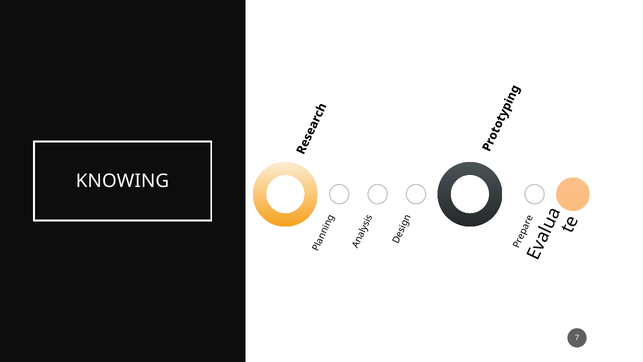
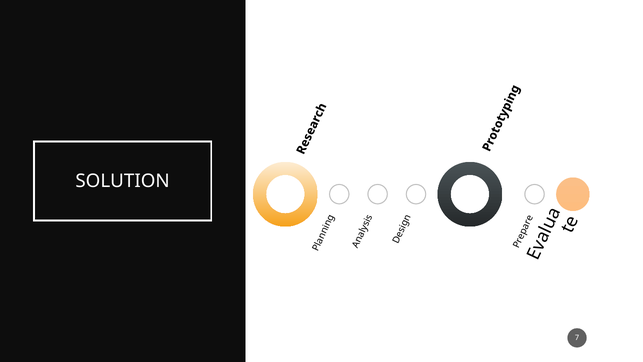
KNOWING: KNOWING -> SOLUTION
